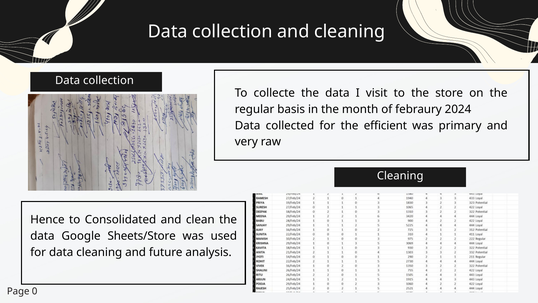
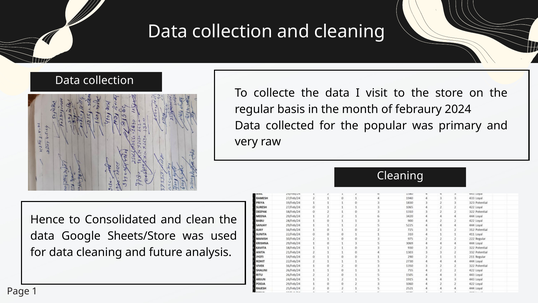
efficient: efficient -> popular
0: 0 -> 1
